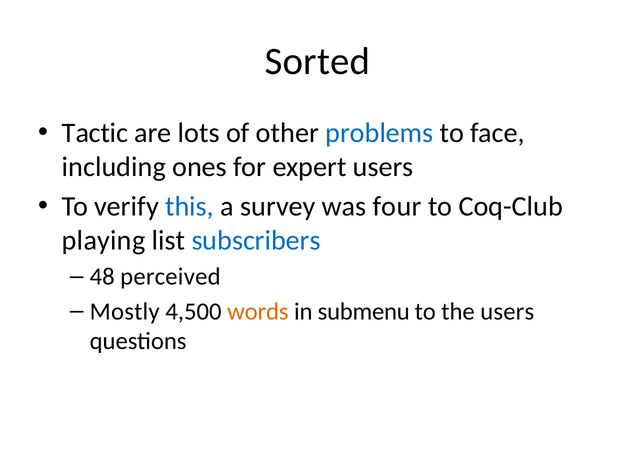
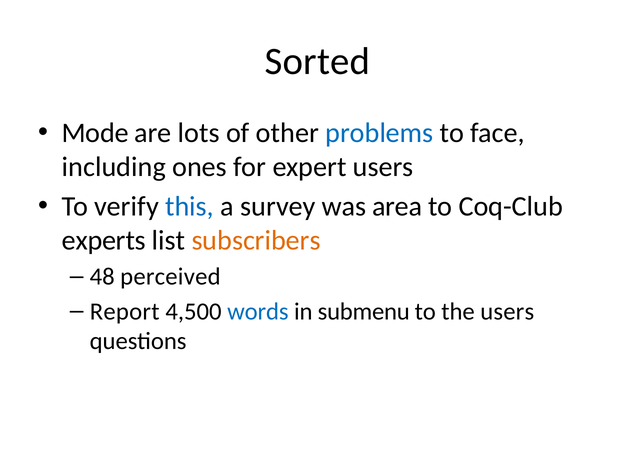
Tactic: Tactic -> Mode
four: four -> area
playing: playing -> experts
subscribers colour: blue -> orange
Mostly: Mostly -> Report
words colour: orange -> blue
